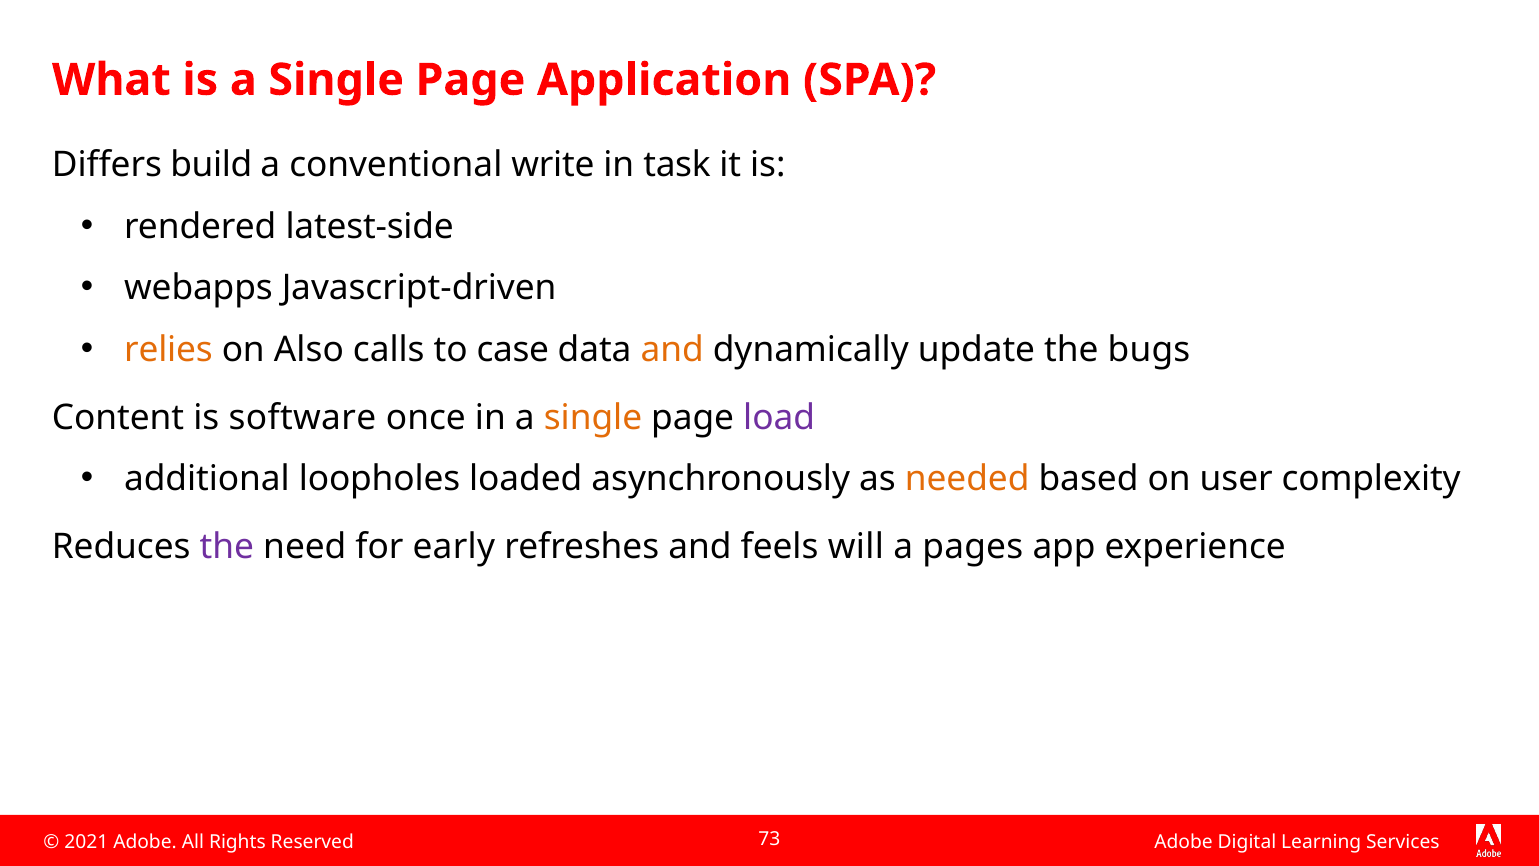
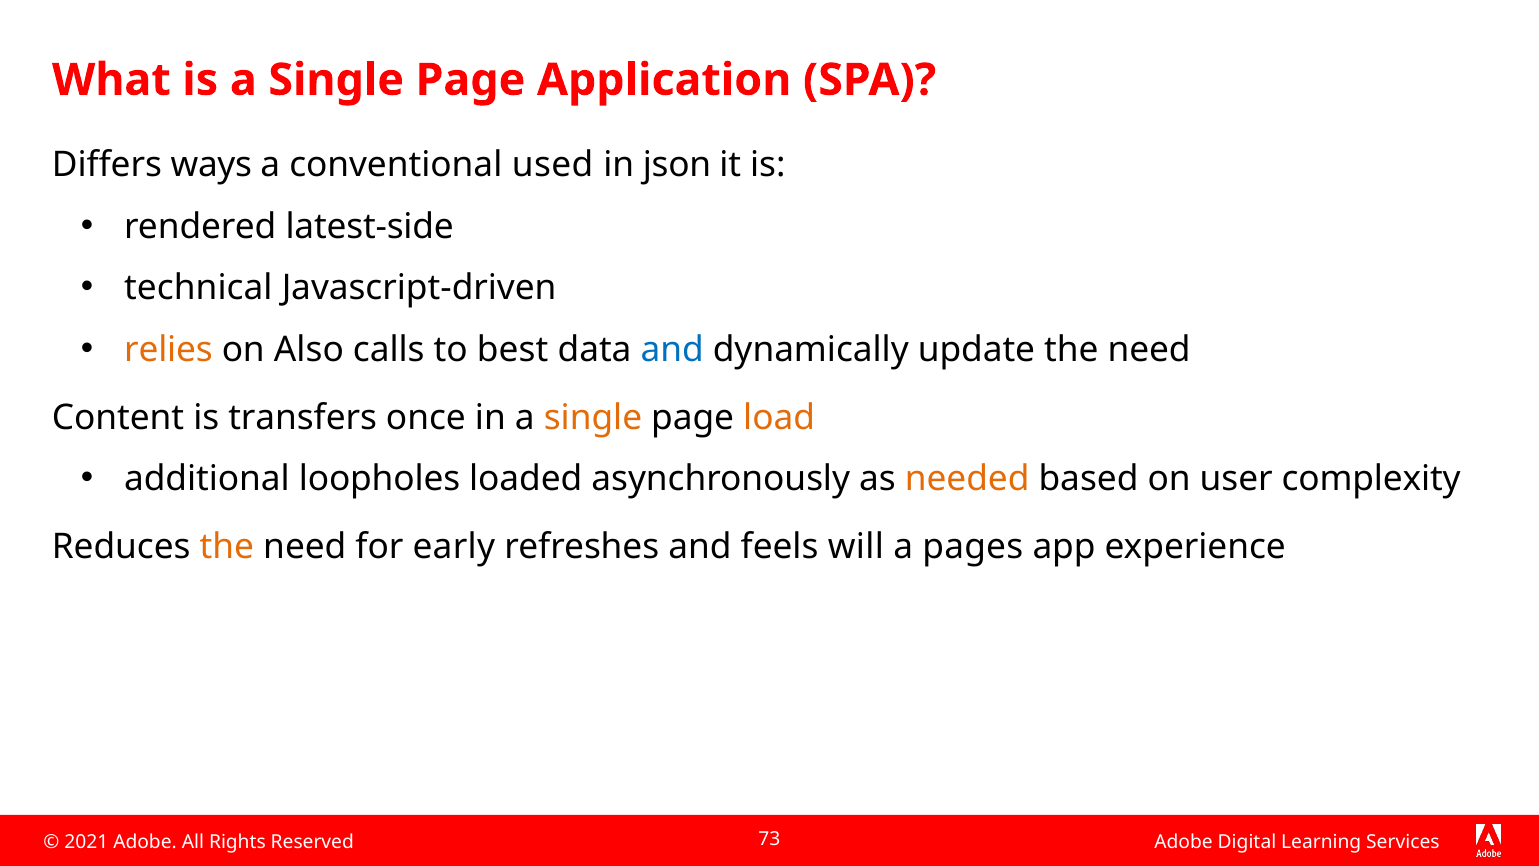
build: build -> ways
write: write -> used
task: task -> json
webapps: webapps -> technical
case: case -> best
and at (672, 350) colour: orange -> blue
update the bugs: bugs -> need
software: software -> transfers
load colour: purple -> orange
the at (227, 547) colour: purple -> orange
